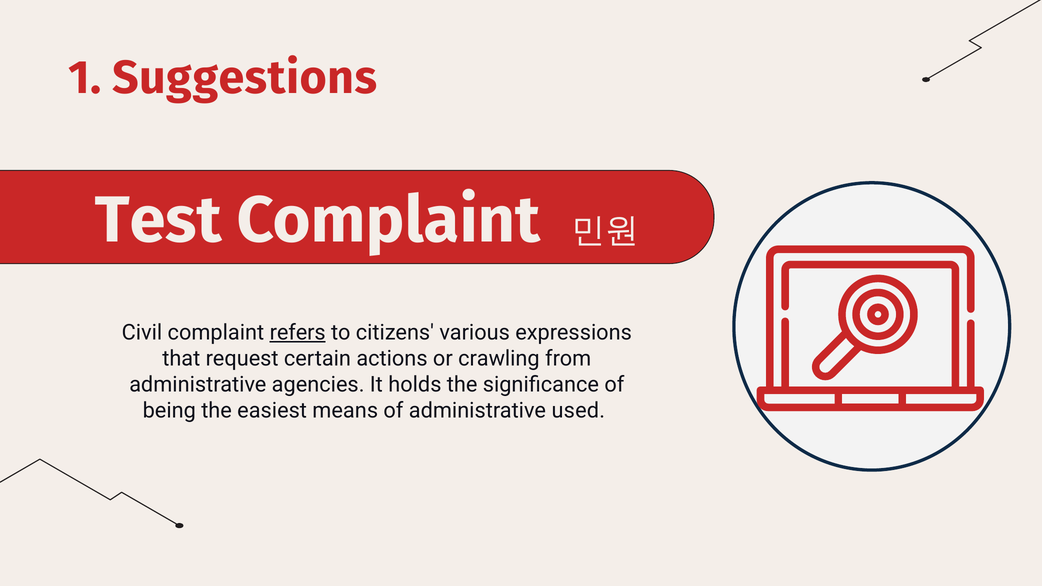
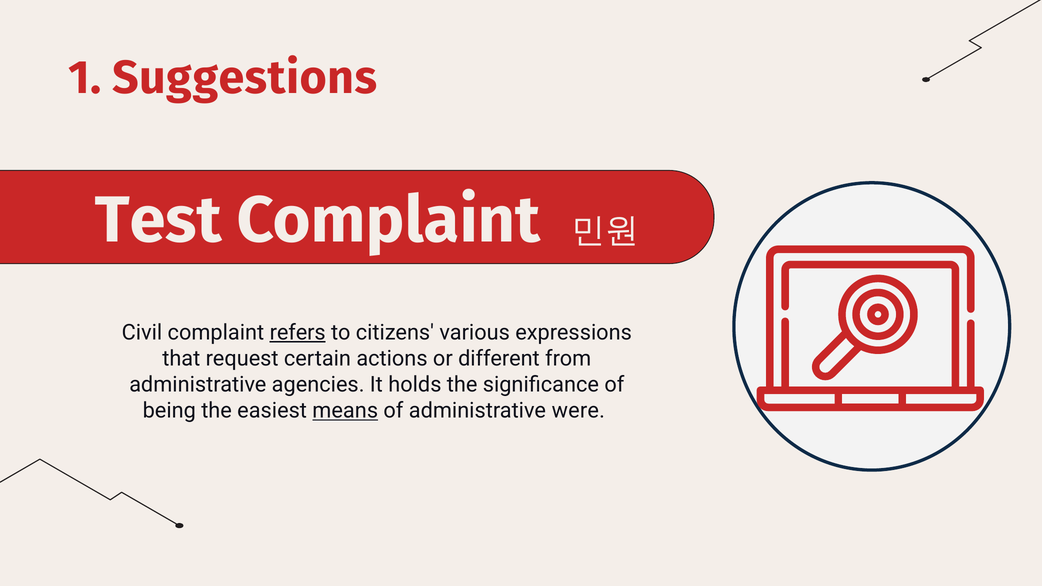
crawling: crawling -> different
means underline: none -> present
used: used -> were
